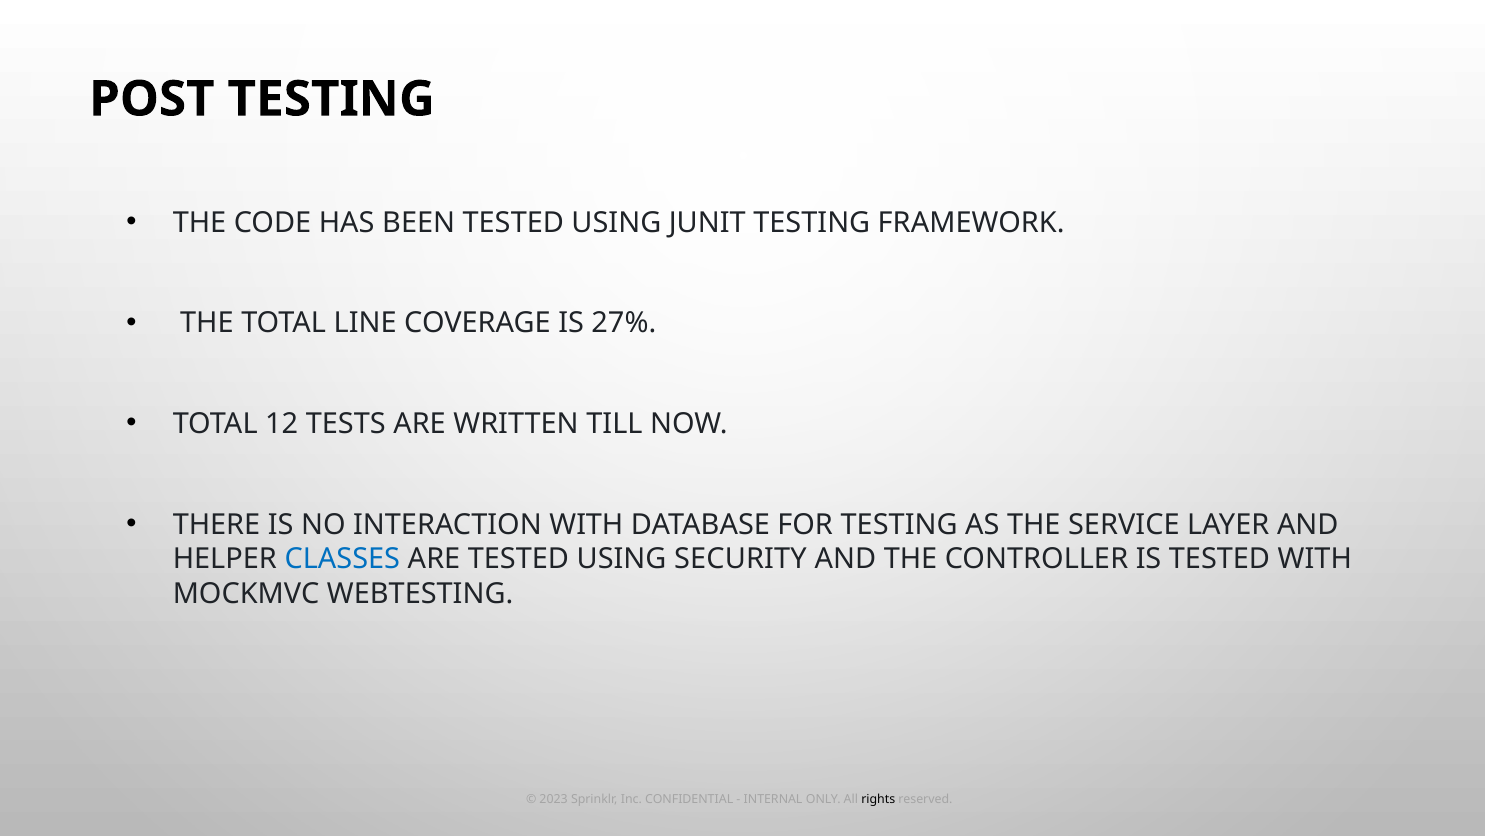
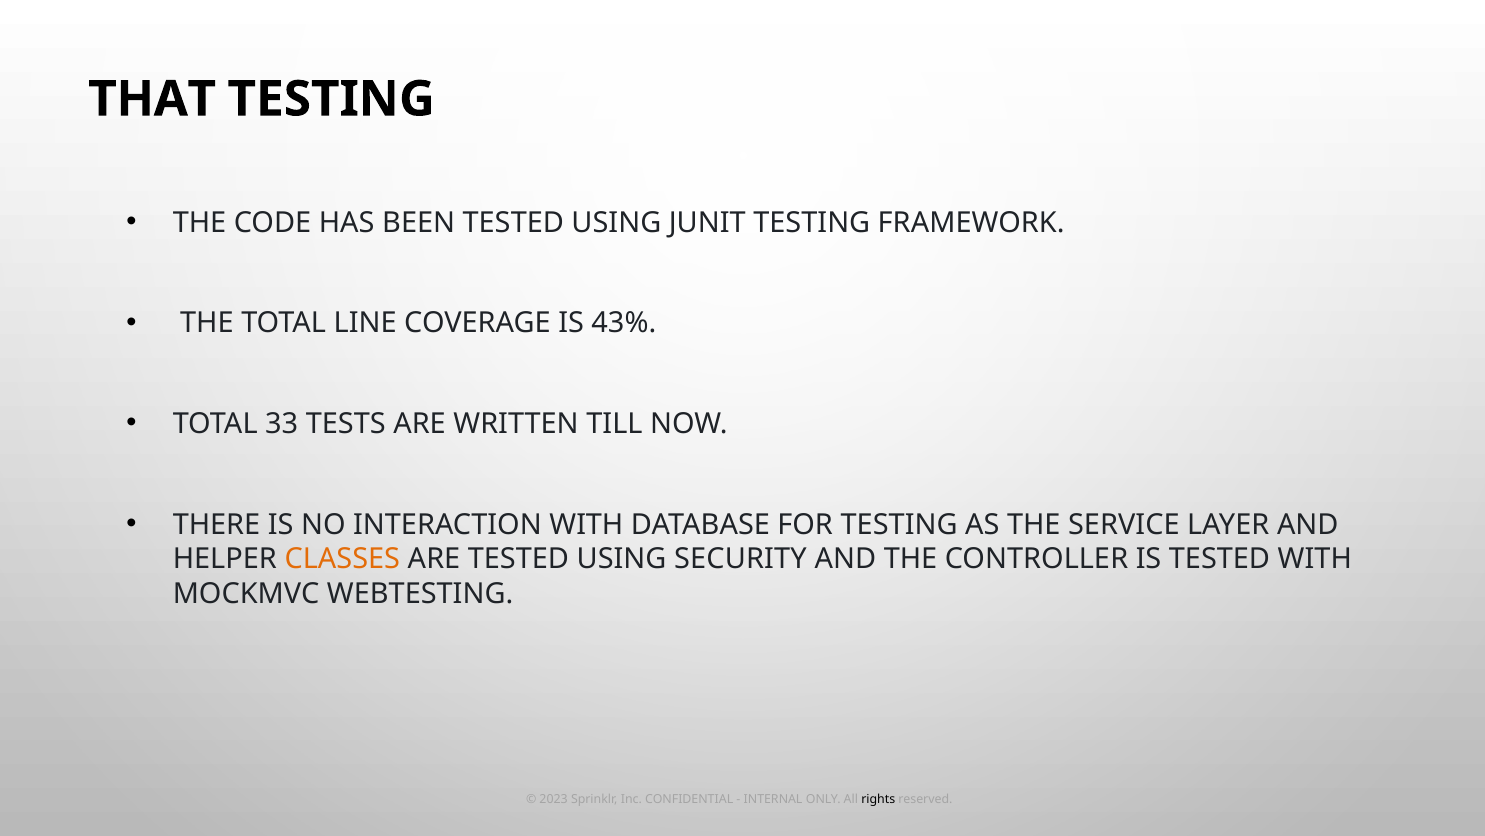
POST: POST -> THAT
27%: 27% -> 43%
12: 12 -> 33
CLASSES colour: blue -> orange
